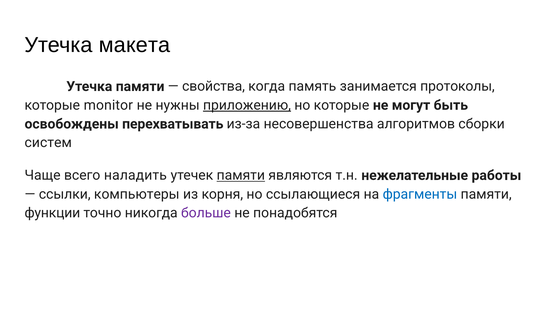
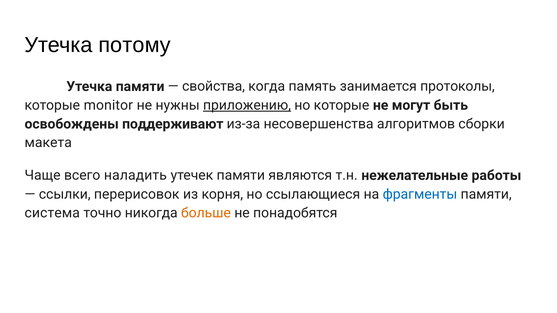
макета: макета -> потому
перехватывать: перехватывать -> поддерживают
систем: систем -> макета
памяти at (241, 176) underline: present -> none
компьютеры: компьютеры -> перерисовок
функции: функции -> система
больше colour: purple -> orange
